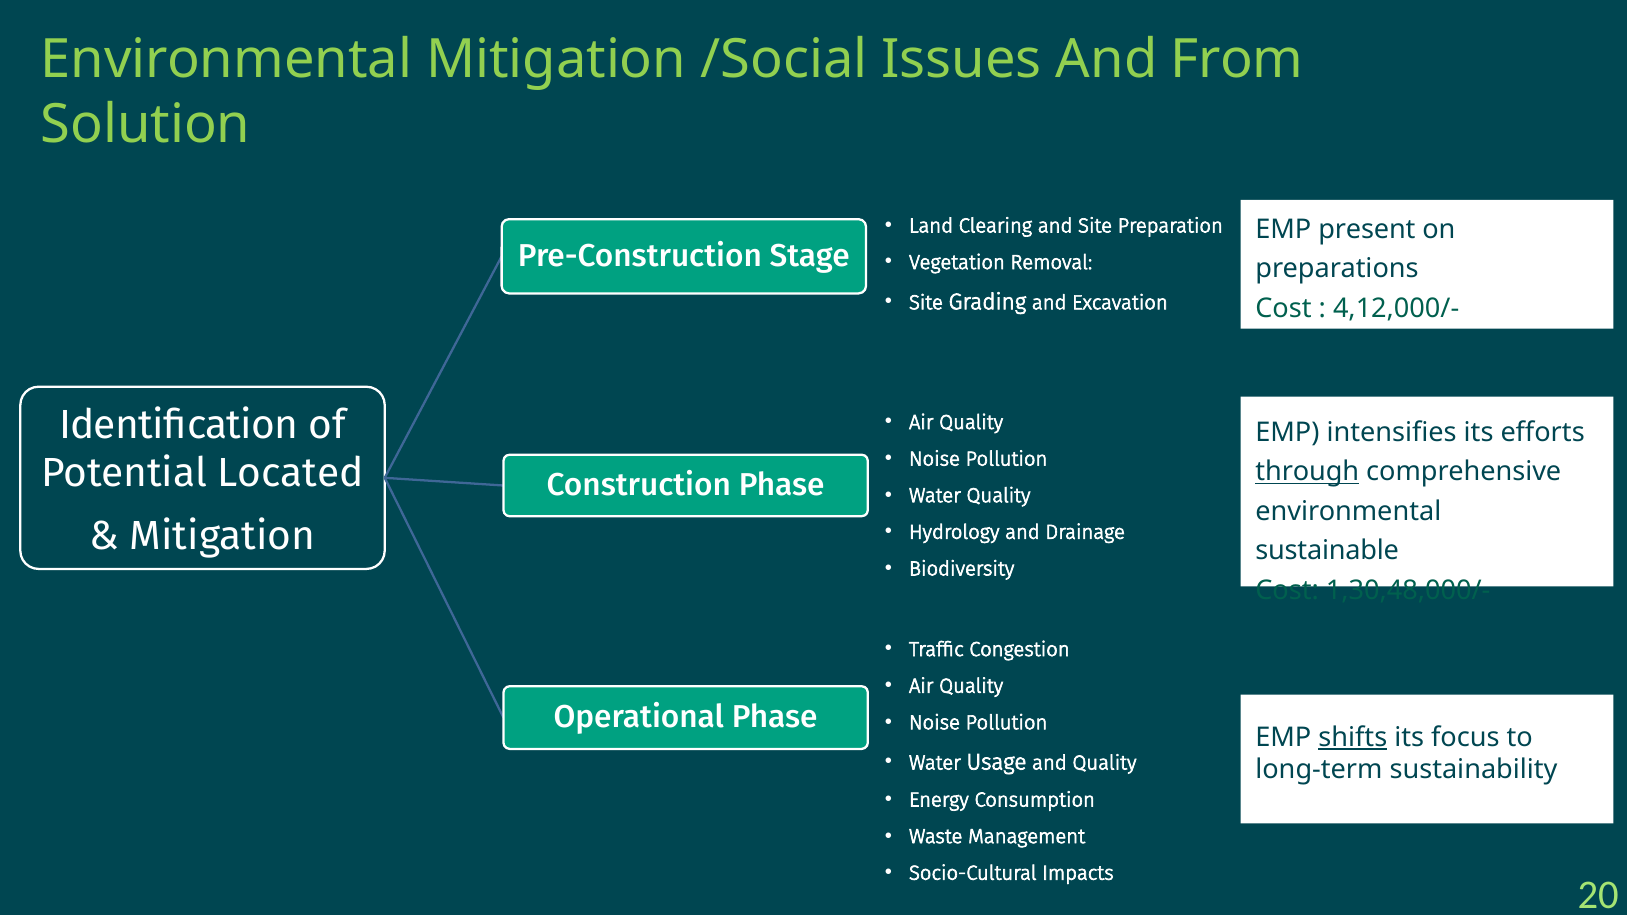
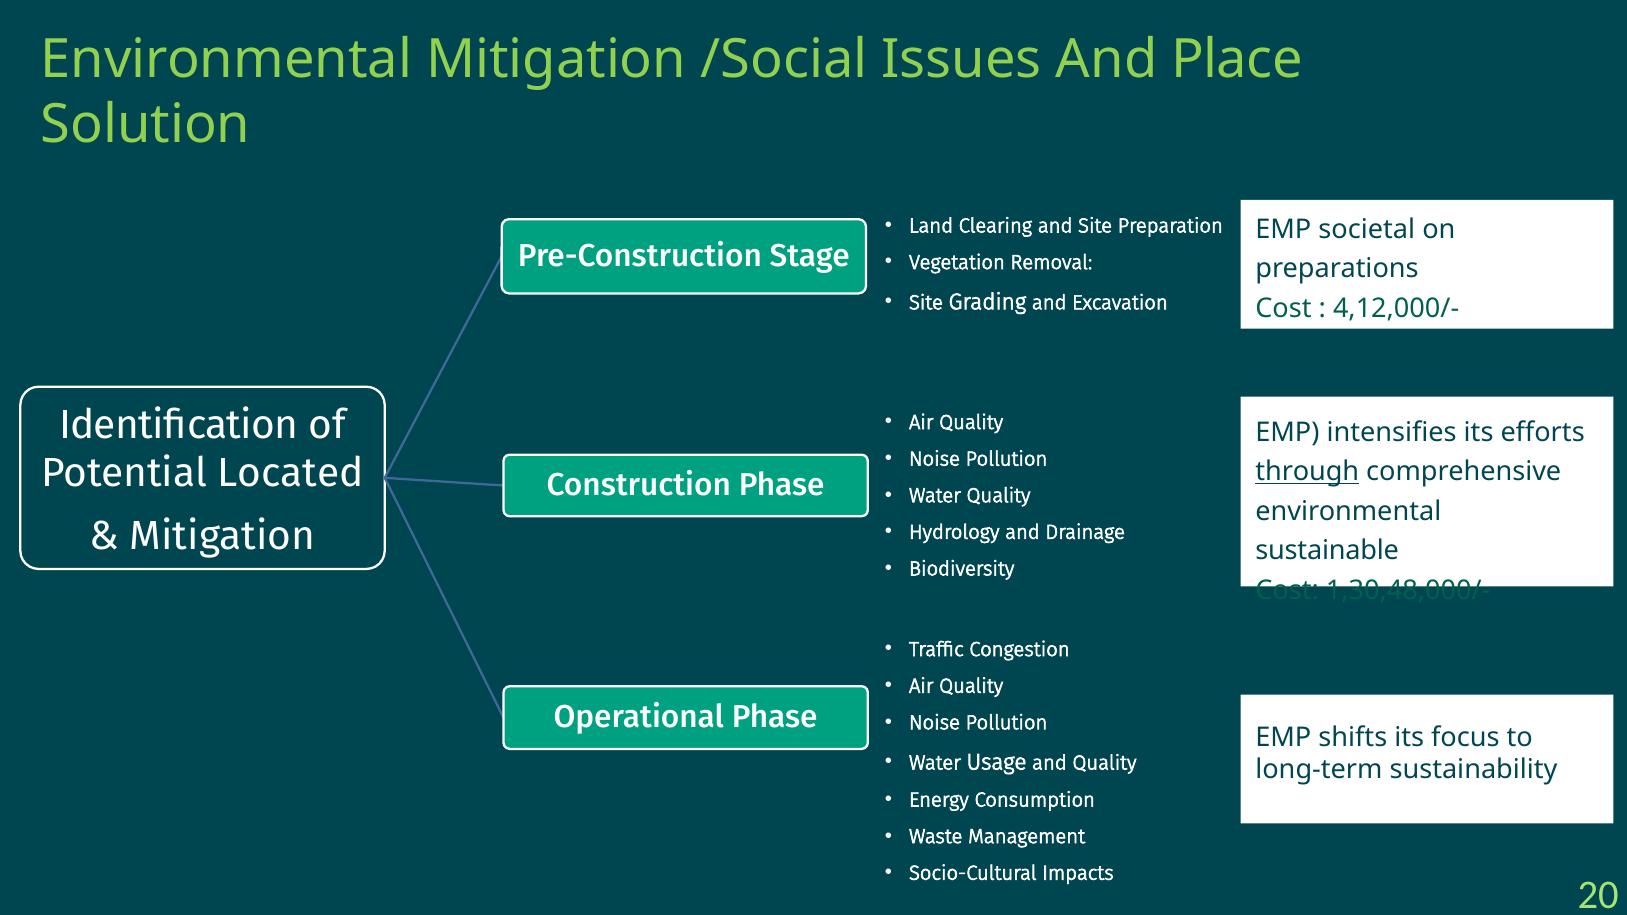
From: From -> Place
present: present -> societal
shifts underline: present -> none
